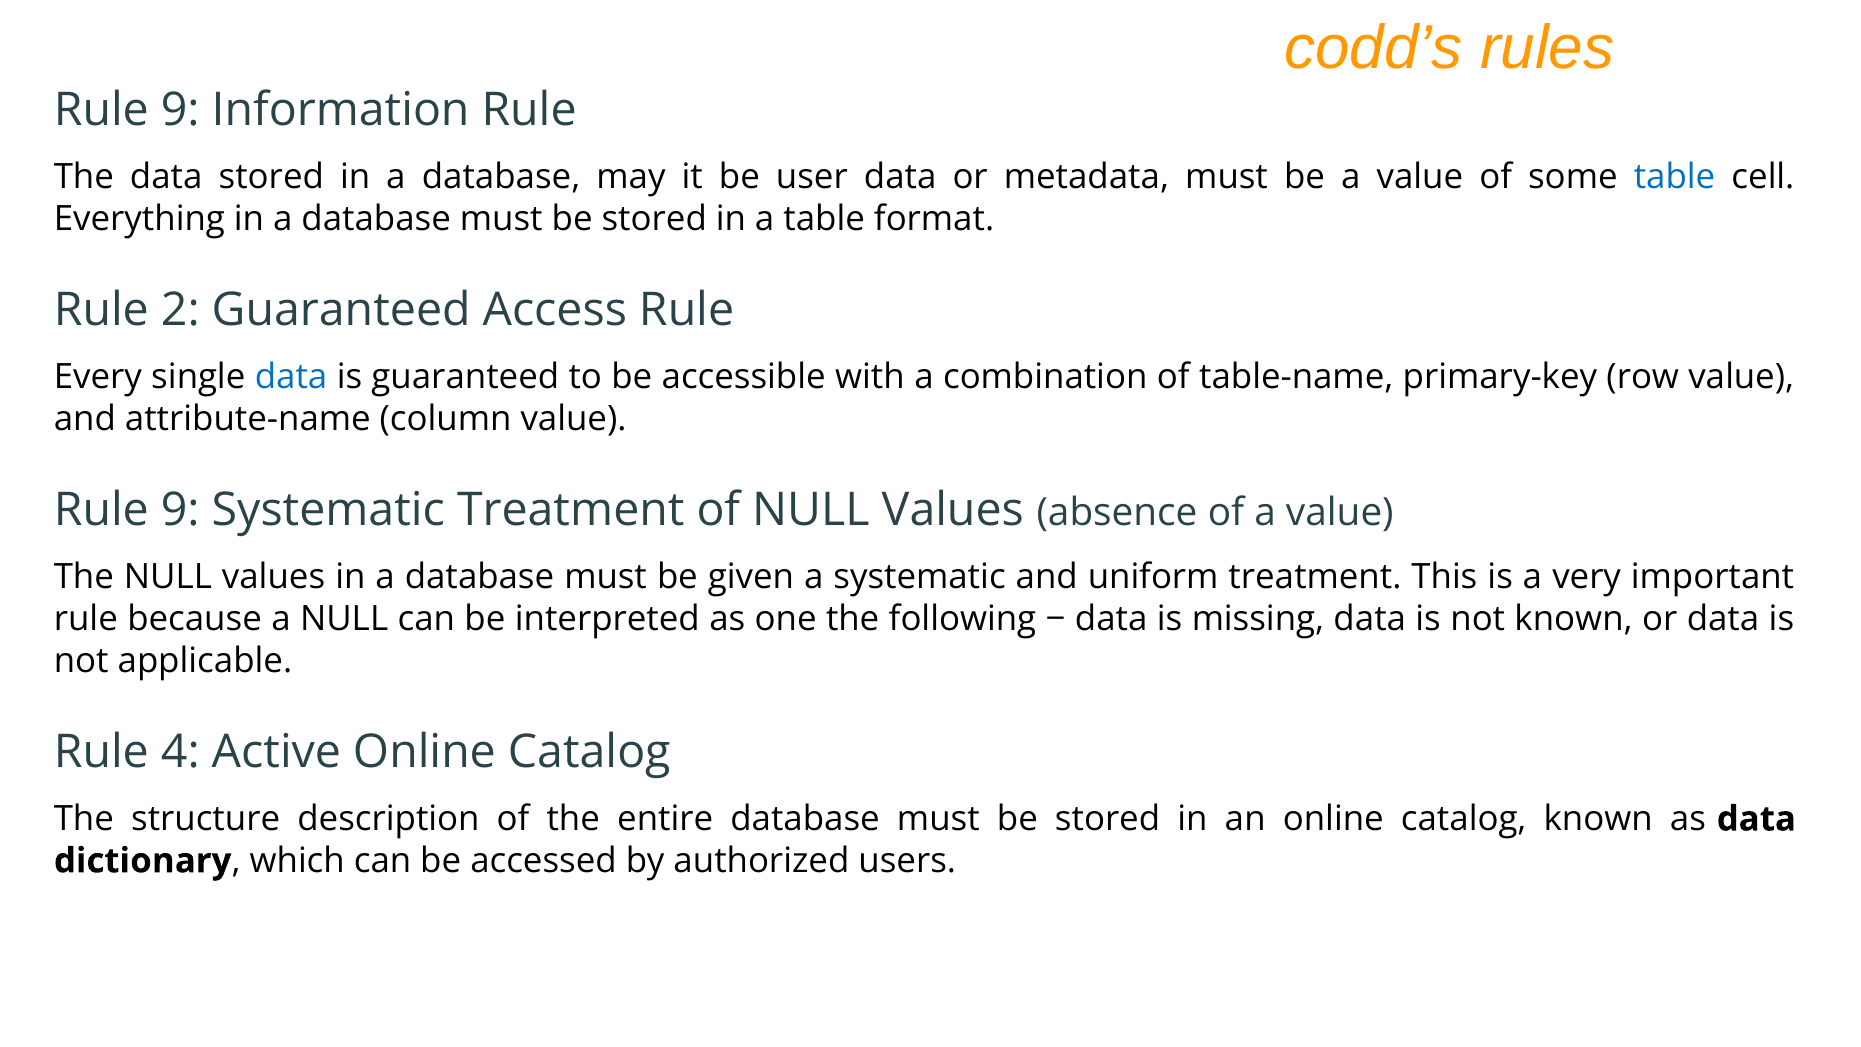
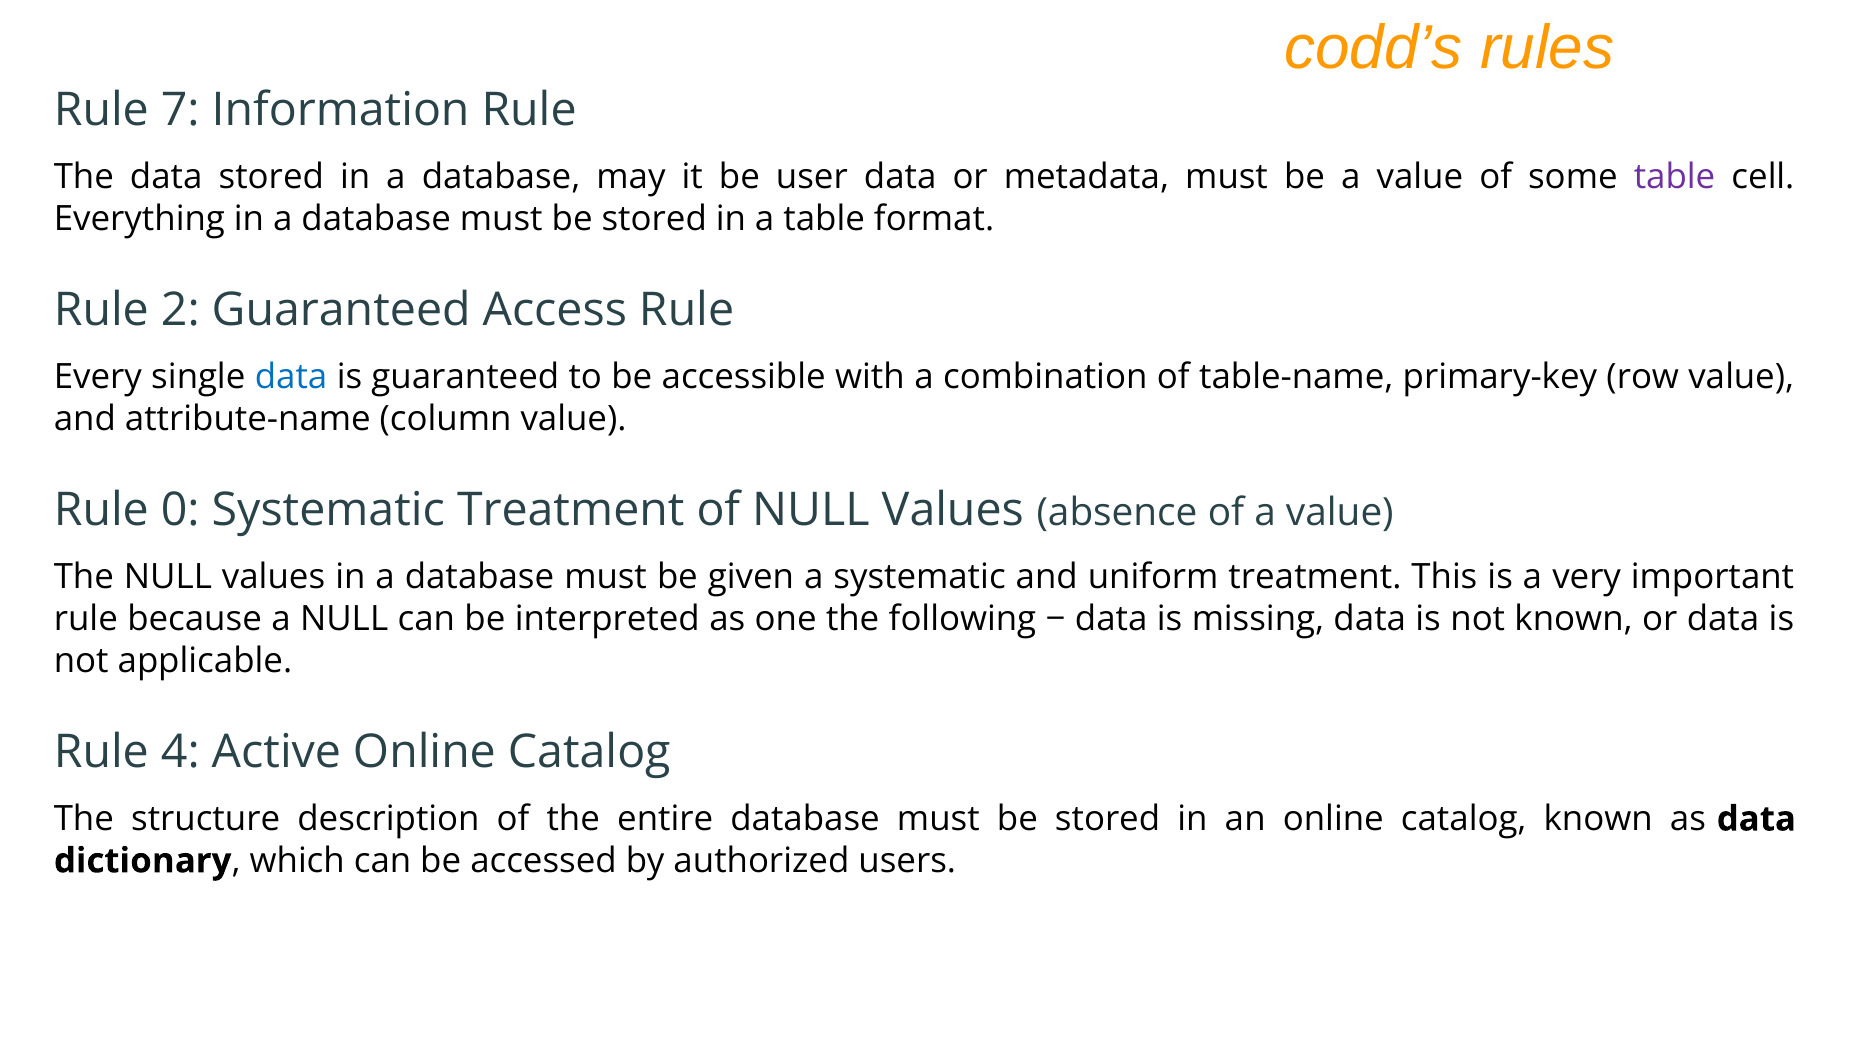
9 at (180, 110): 9 -> 7
table at (1674, 177) colour: blue -> purple
9 at (180, 510): 9 -> 0
